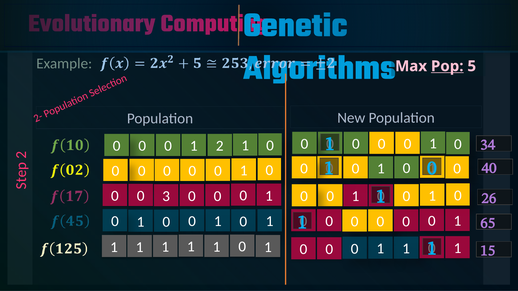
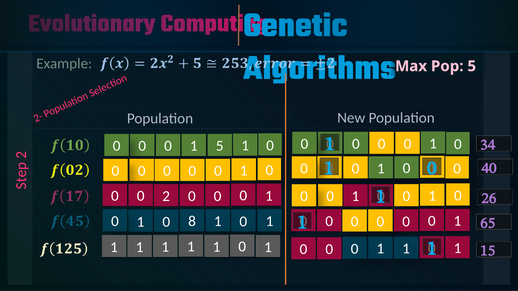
Pop underline: present -> none
1 2: 2 -> 5
0 3: 3 -> 2
0 at (192, 222): 0 -> 8
